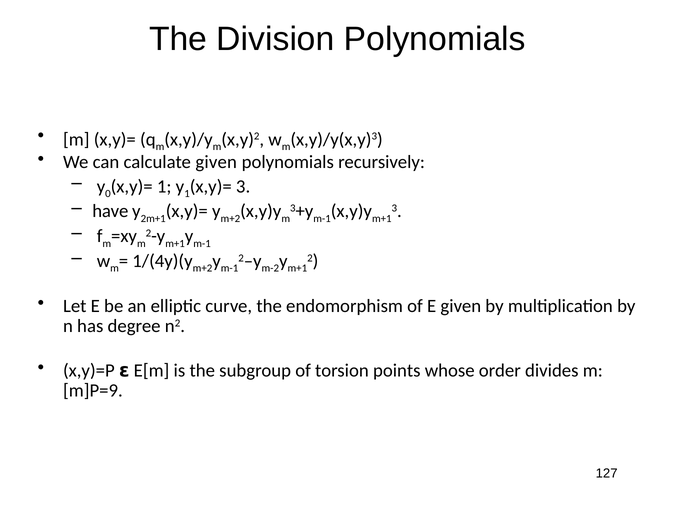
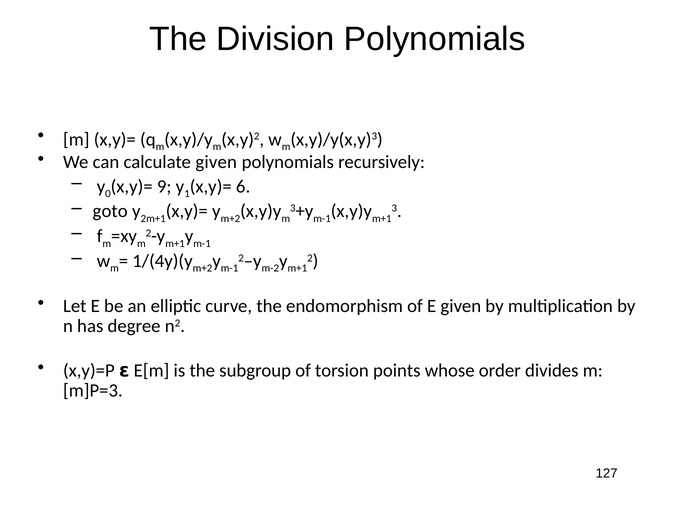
x,y)= 1: 1 -> 9
x,y)= 3: 3 -> 6
have: have -> goto
m]P=9: m]P=9 -> m]P=3
